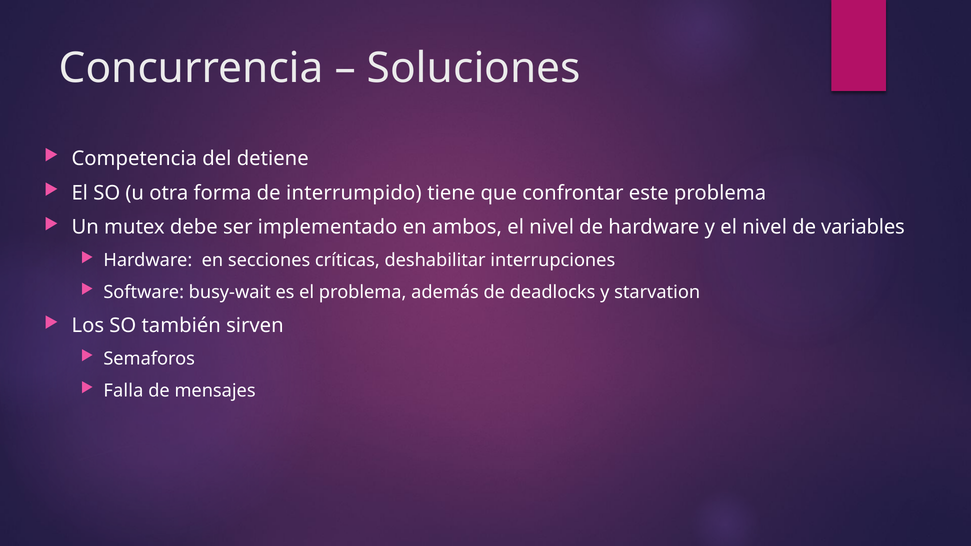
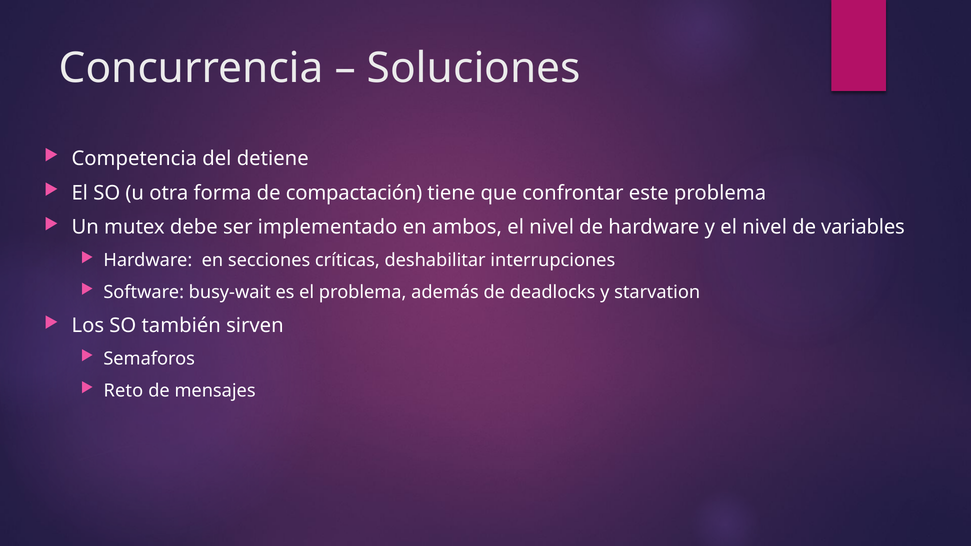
interrumpido: interrumpido -> compactación
Falla: Falla -> Reto
